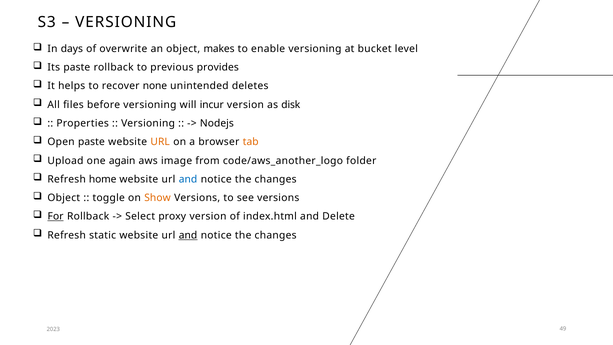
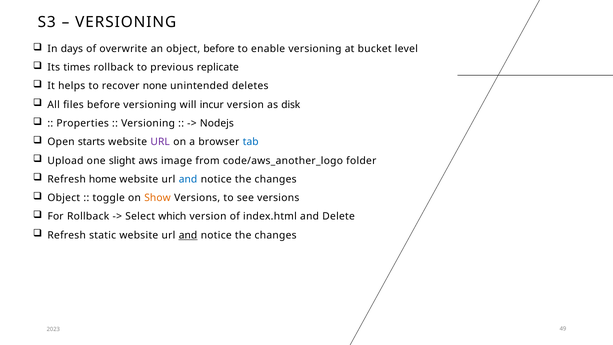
object makes: makes -> before
Its paste: paste -> times
provides: provides -> replicate
Open paste: paste -> starts
URL at (160, 142) colour: orange -> purple
tab colour: orange -> blue
again: again -> slight
For underline: present -> none
proxy: proxy -> which
